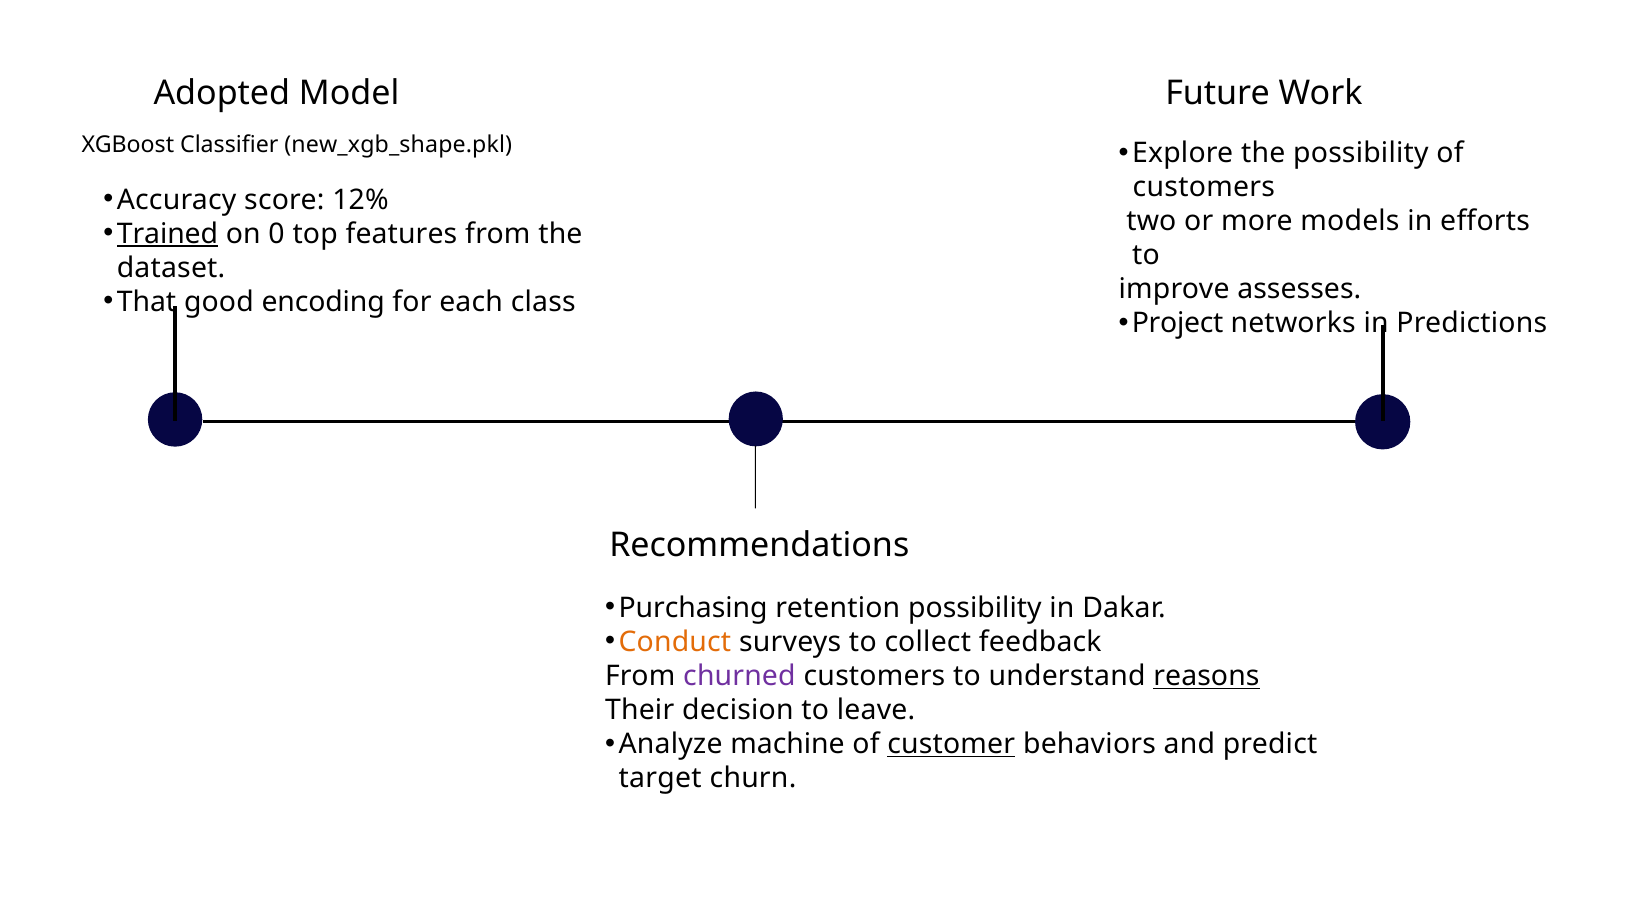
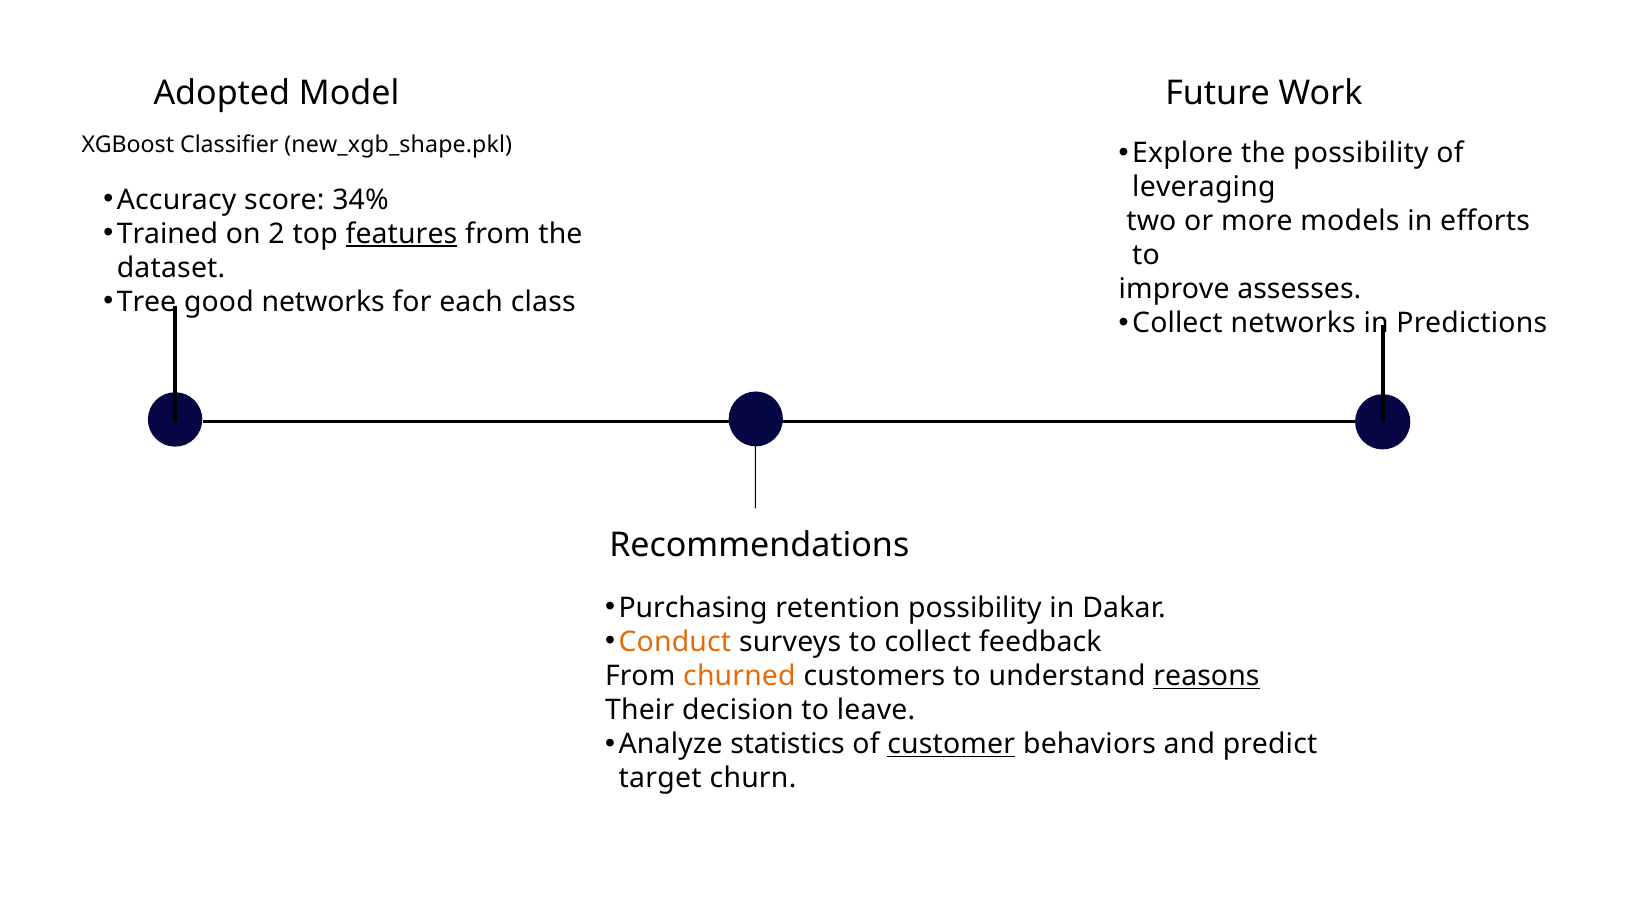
customers at (1204, 187): customers -> leveraging
12%: 12% -> 34%
Trained underline: present -> none
0: 0 -> 2
features underline: none -> present
That: That -> Tree
good encoding: encoding -> networks
Project at (1178, 323): Project -> Collect
churned colour: purple -> orange
machine: machine -> statistics
